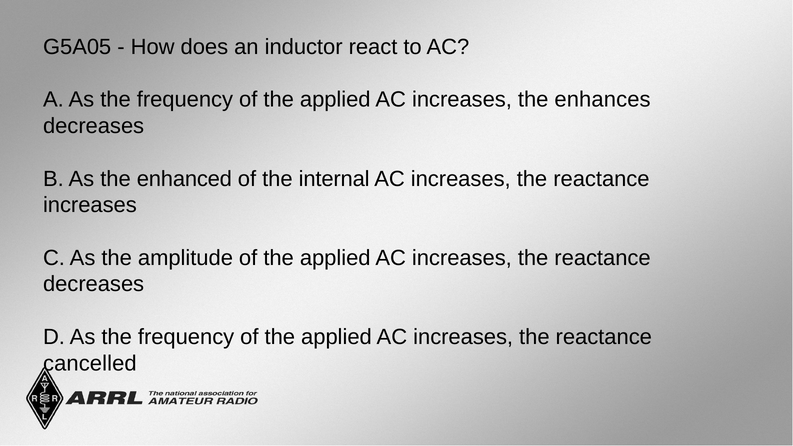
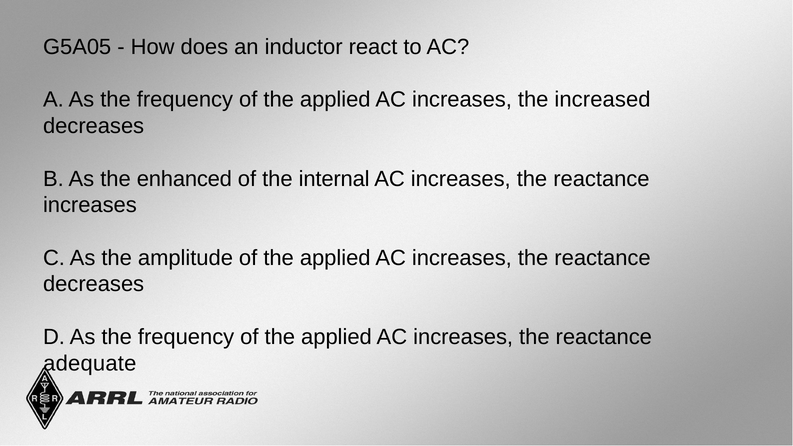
enhances: enhances -> increased
cancelled: cancelled -> adequate
